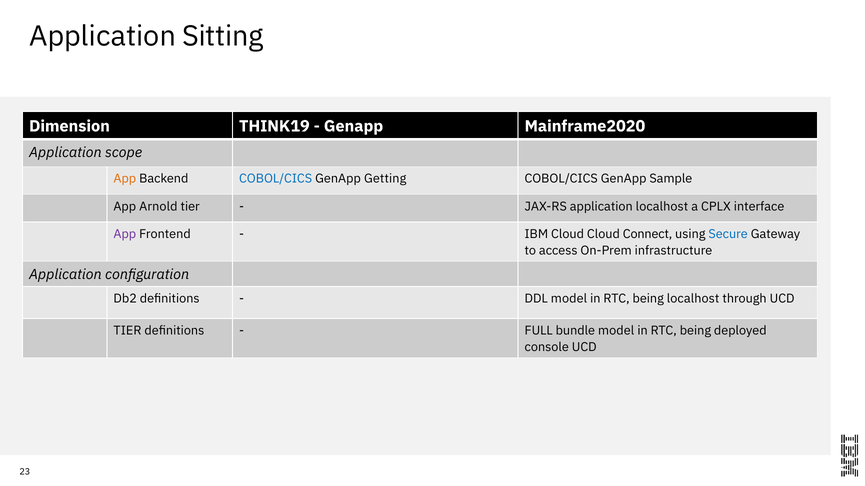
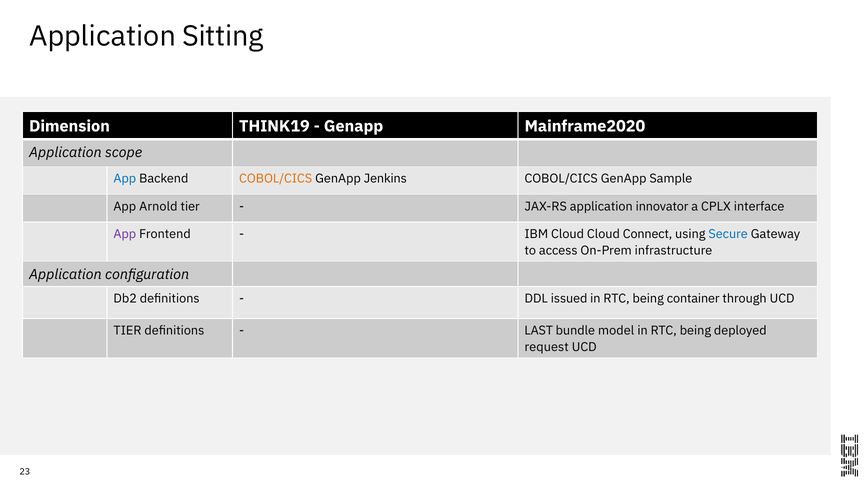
App at (125, 179) colour: orange -> blue
COBOL/CICS at (276, 179) colour: blue -> orange
Getting: Getting -> Jenkins
application localhost: localhost -> innovator
DDL model: model -> issued
being localhost: localhost -> container
FULL: FULL -> LAST
console: console -> request
